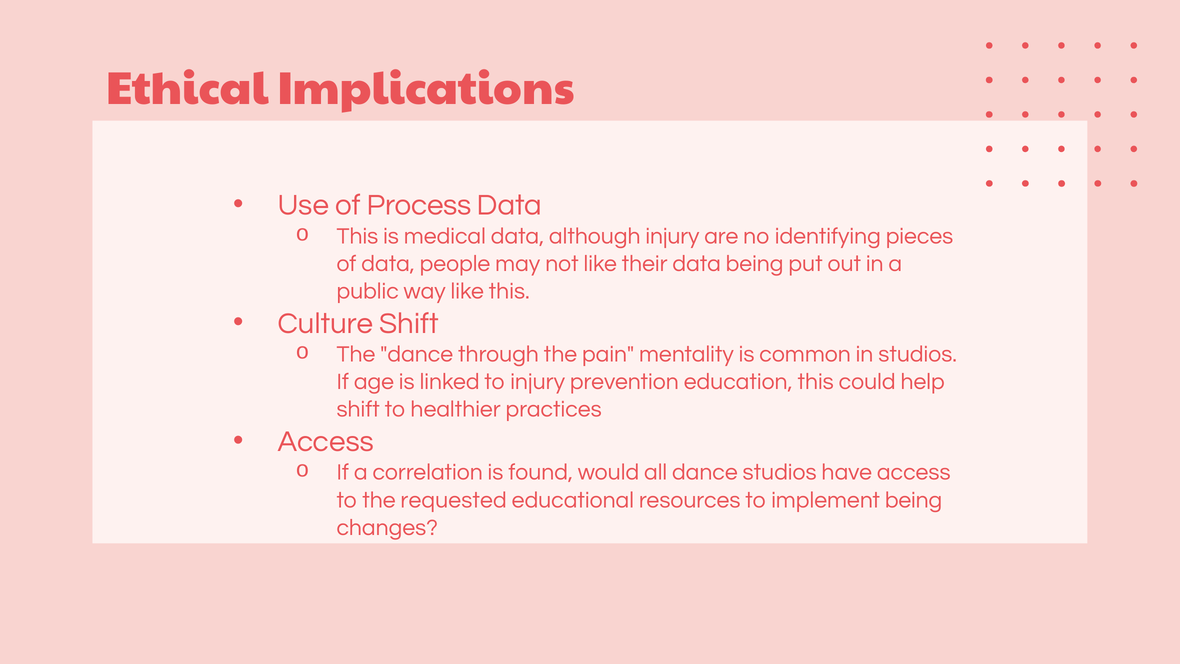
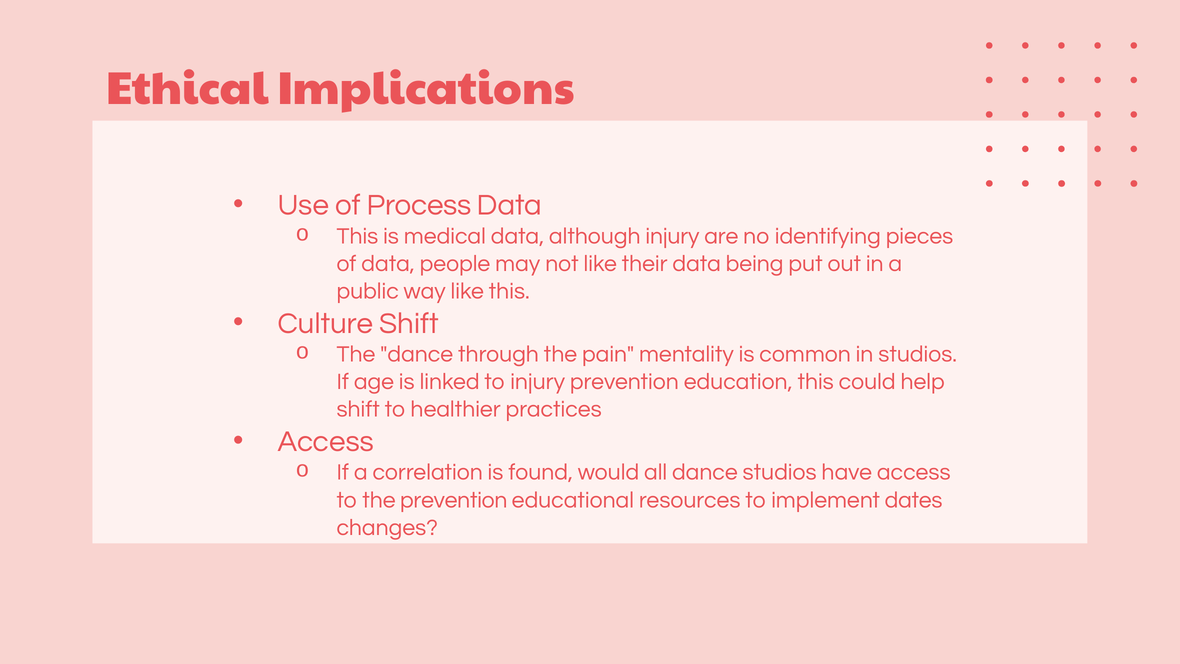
the requested: requested -> prevention
implement being: being -> dates
